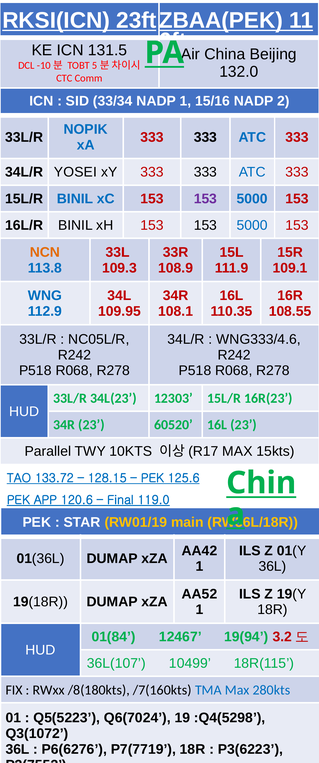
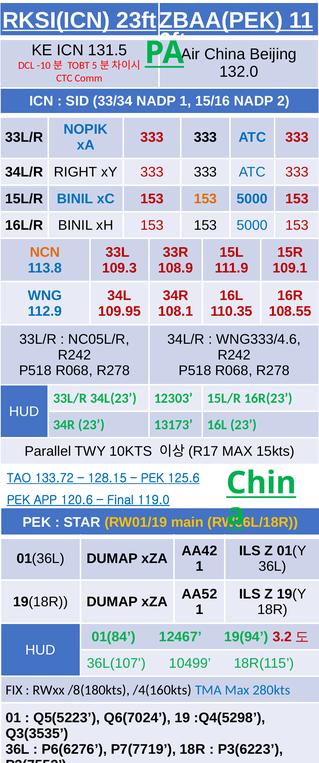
YOSEI: YOSEI -> RIGHT
153 at (205, 199) colour: purple -> orange
60520: 60520 -> 13173
/7(160kts: /7(160kts -> /4(160kts
Q3(1072: Q3(1072 -> Q3(3535
